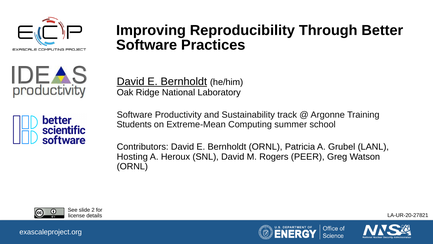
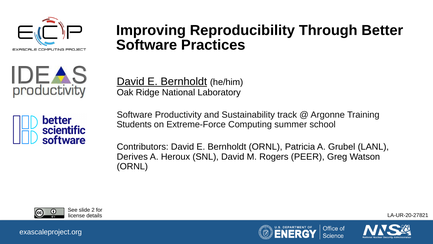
Extreme-Mean: Extreme-Mean -> Extreme-Force
Hosting: Hosting -> Derives
